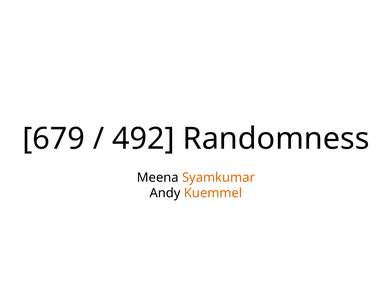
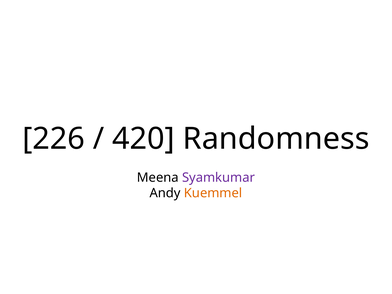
679: 679 -> 226
492: 492 -> 420
Syamkumar colour: orange -> purple
